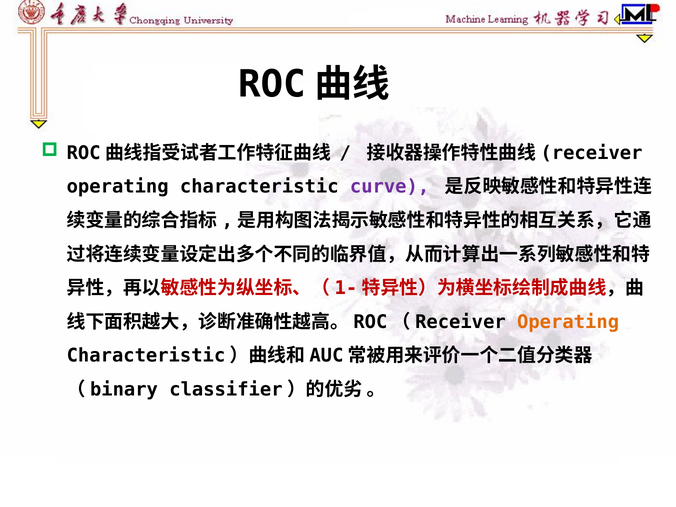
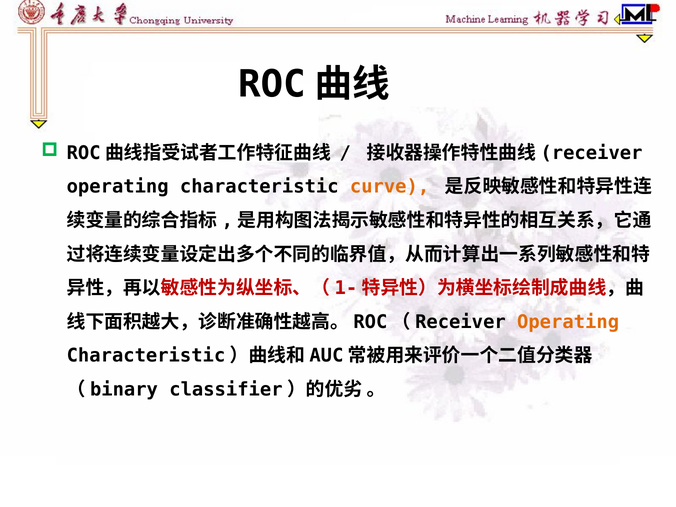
curve colour: purple -> orange
